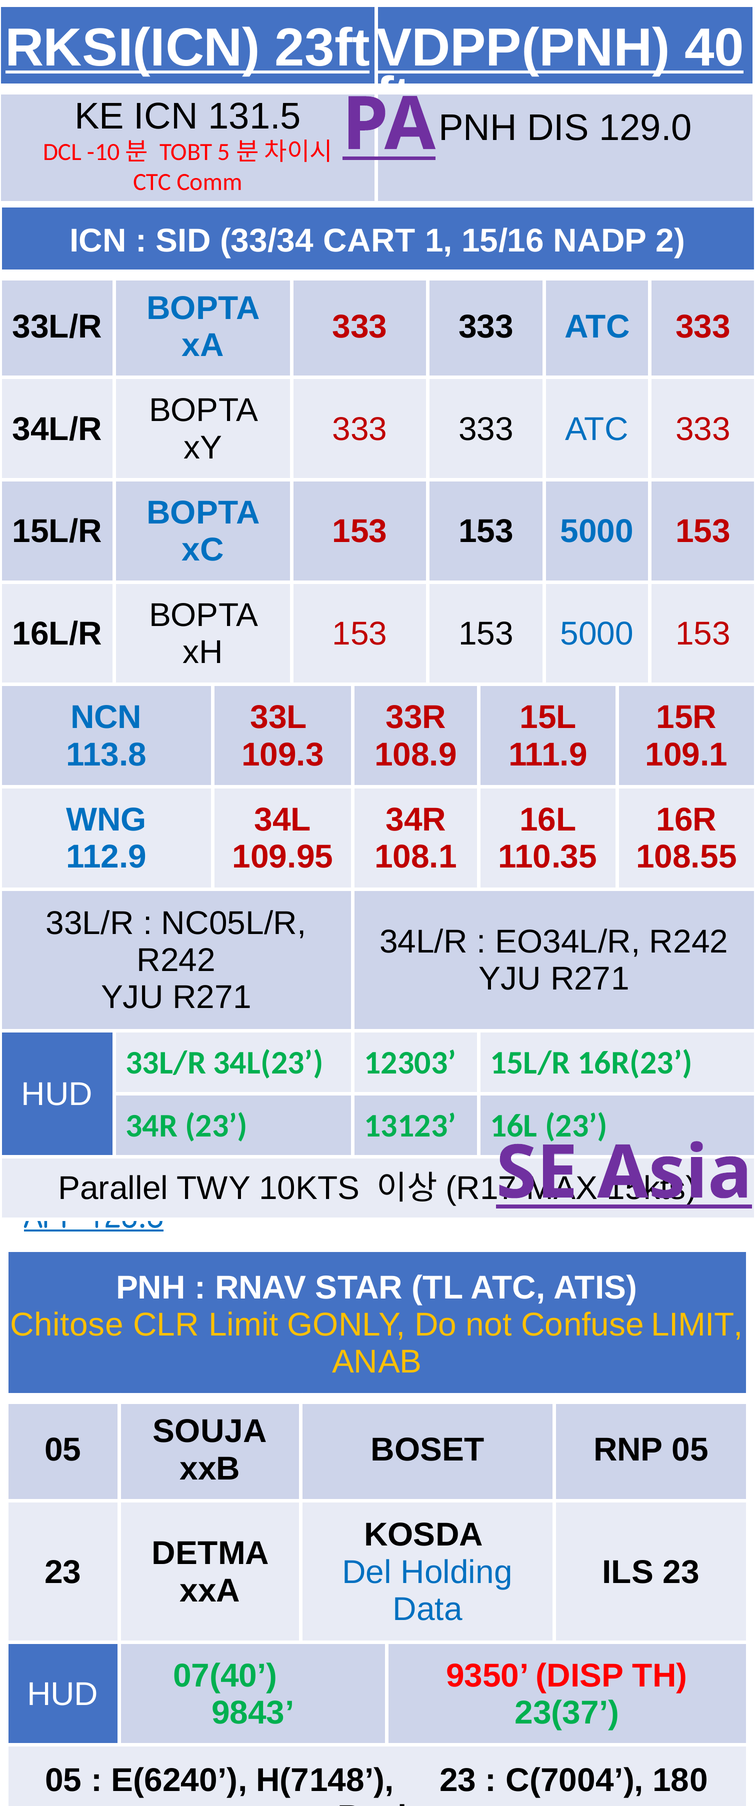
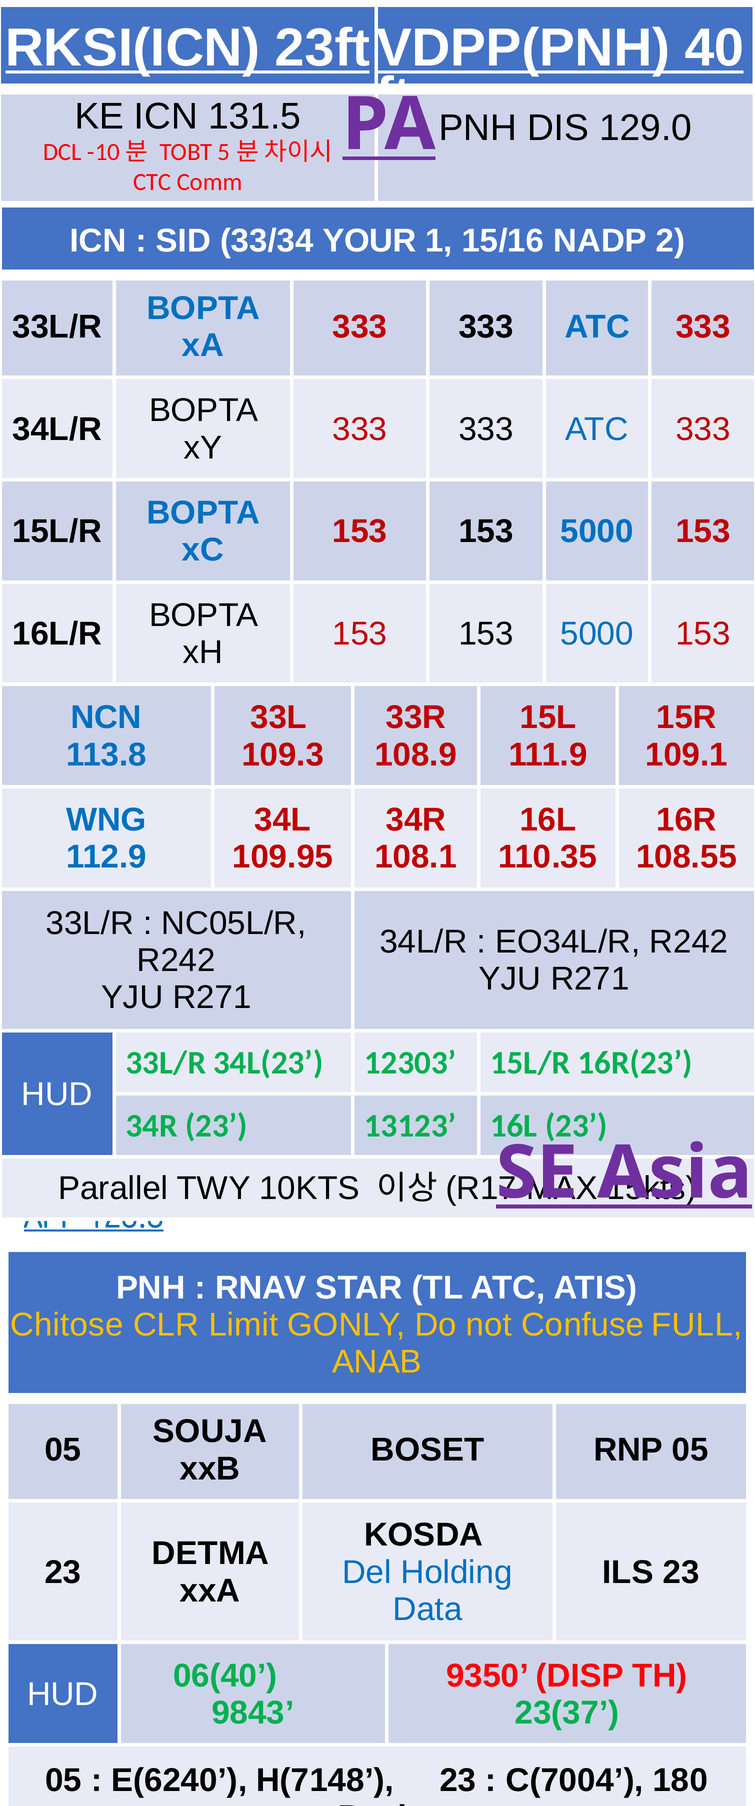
CART: CART -> YOUR
Confuse LIMIT: LIMIT -> FULL
07(40: 07(40 -> 06(40
